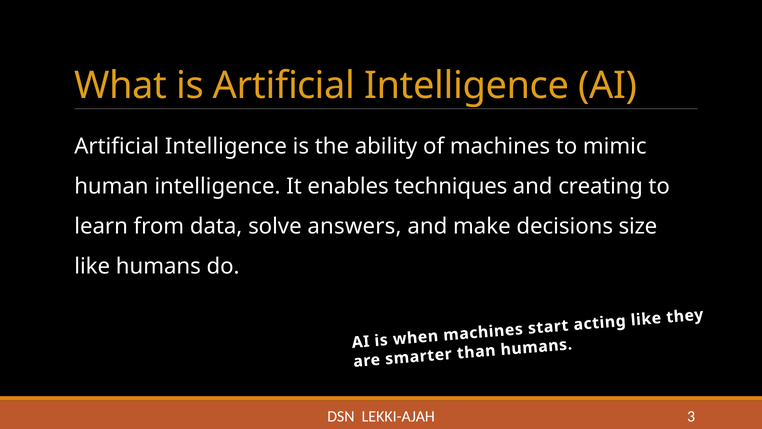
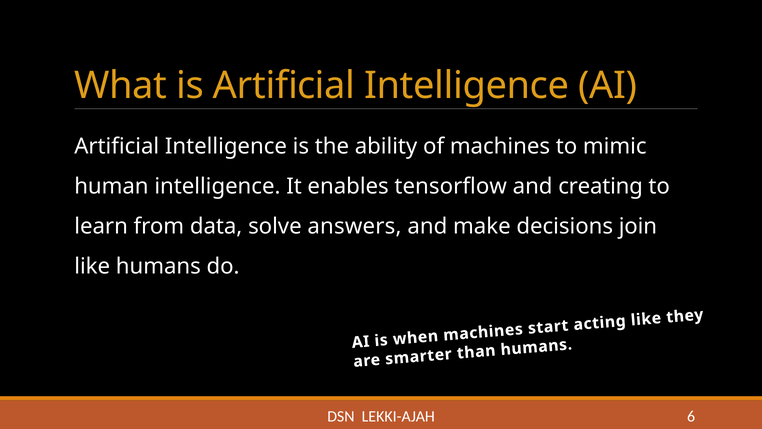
techniques: techniques -> tensorflow
size: size -> join
3: 3 -> 6
